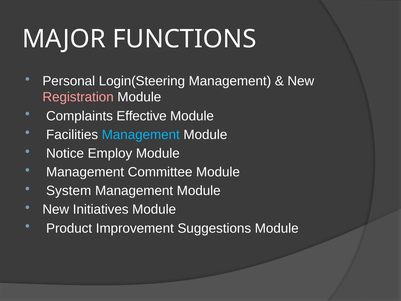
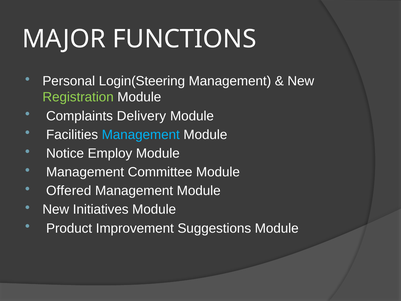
Registration colour: pink -> light green
Effective: Effective -> Delivery
System: System -> Offered
